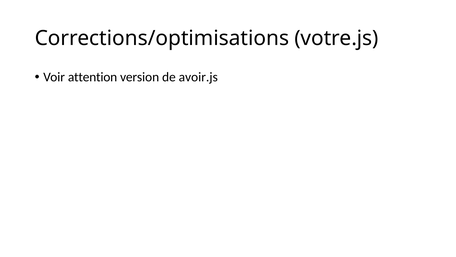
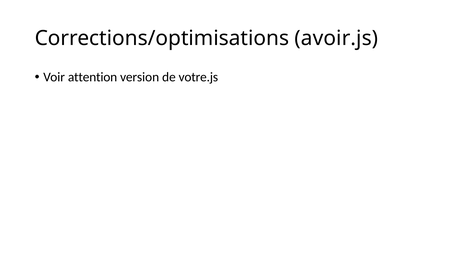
votre.js: votre.js -> avoir.js
avoir.js: avoir.js -> votre.js
